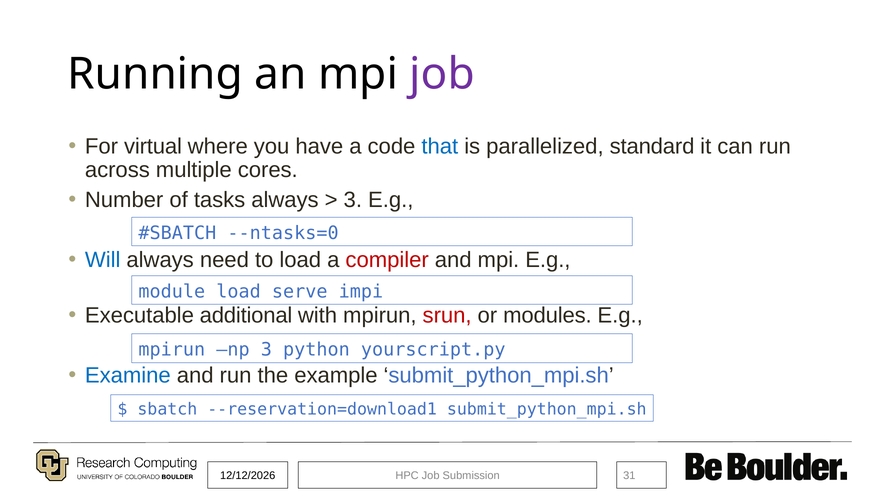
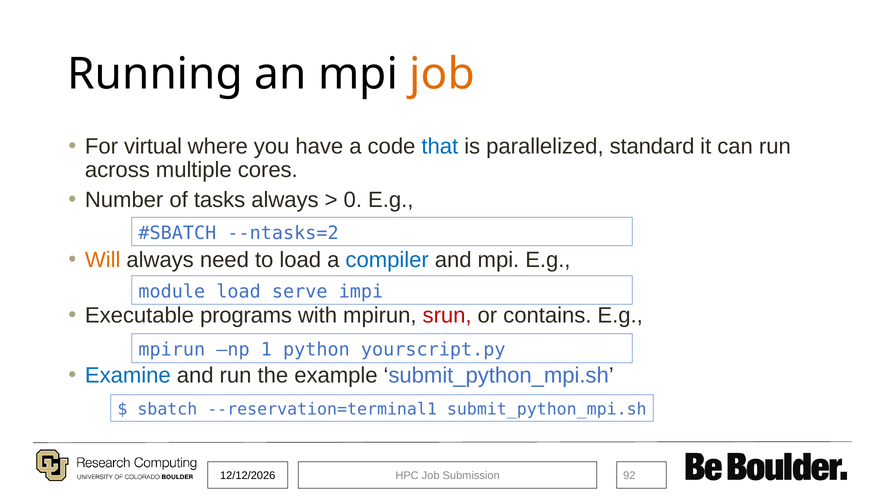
job at (442, 74) colour: purple -> orange
3 at (353, 200): 3 -> 0
--ntasks=0: --ntasks=0 -> --ntasks=2
Will colour: blue -> orange
compiler colour: red -> blue
additional: additional -> programs
modules: modules -> contains
np 3: 3 -> 1
--reservation=download1: --reservation=download1 -> --reservation=terminal1
31: 31 -> 92
